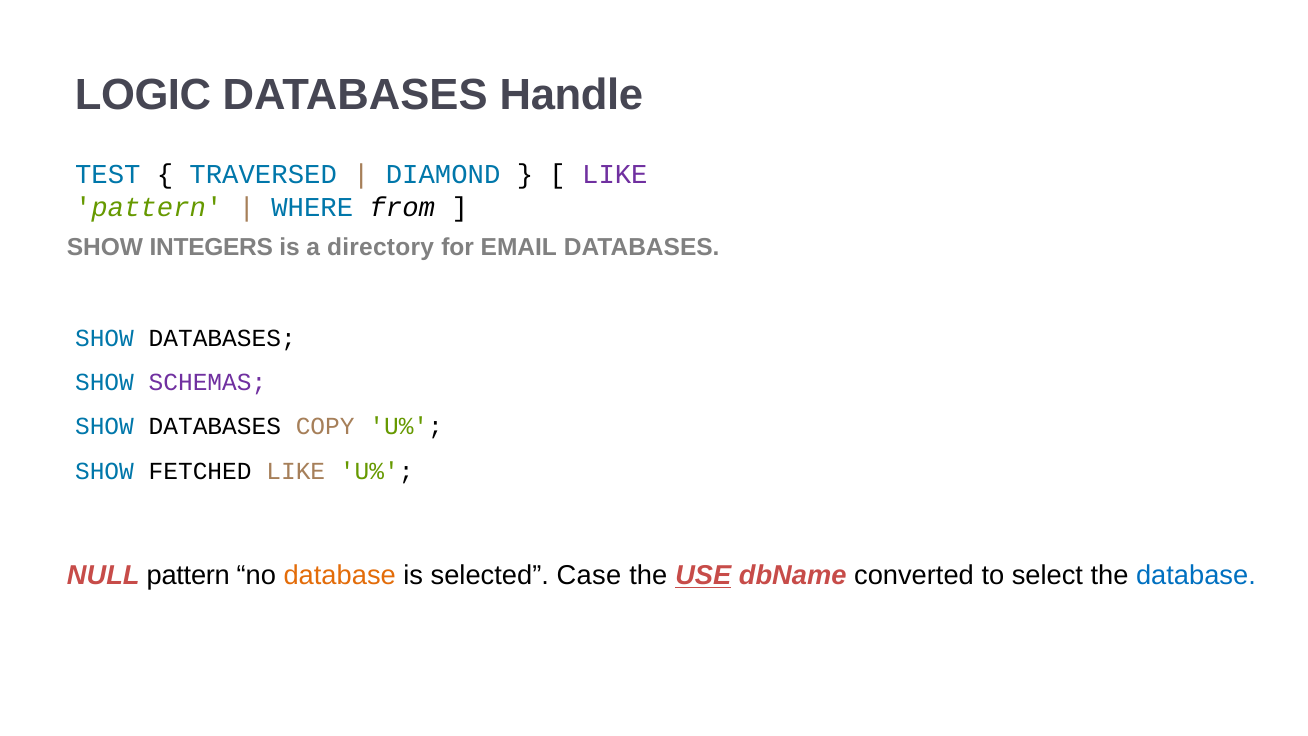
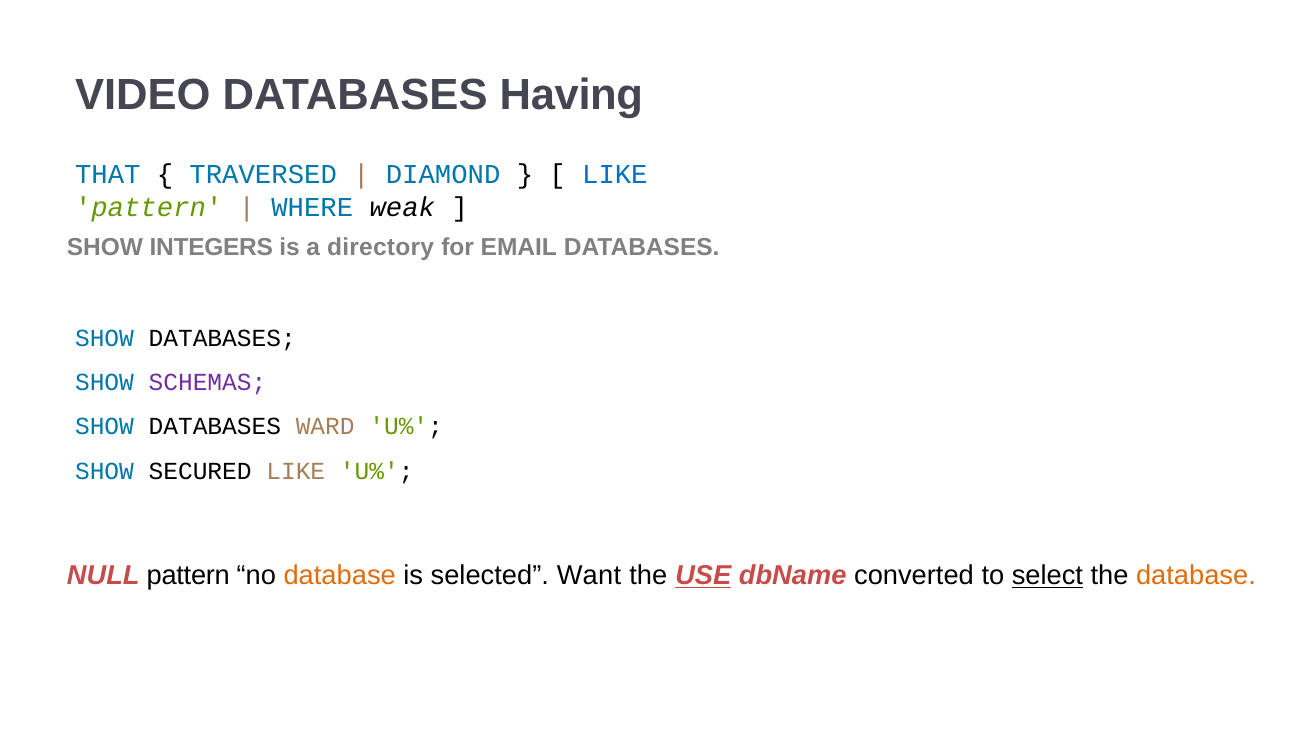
LOGIC: LOGIC -> VIDEO
Handle: Handle -> Having
TEST: TEST -> THAT
LIKE at (615, 174) colour: purple -> blue
from: from -> weak
COPY: COPY -> WARD
FETCHED: FETCHED -> SECURED
Case: Case -> Want
select underline: none -> present
database at (1196, 576) colour: blue -> orange
